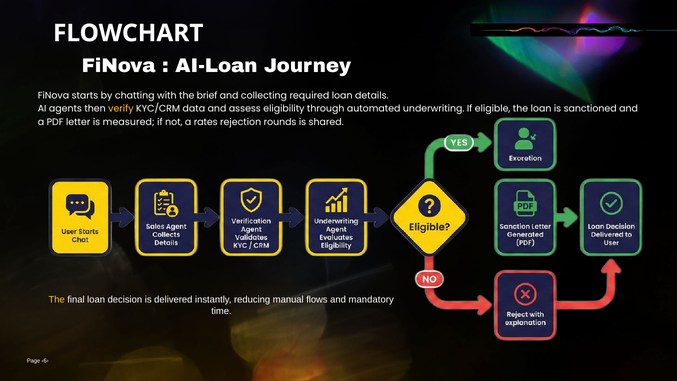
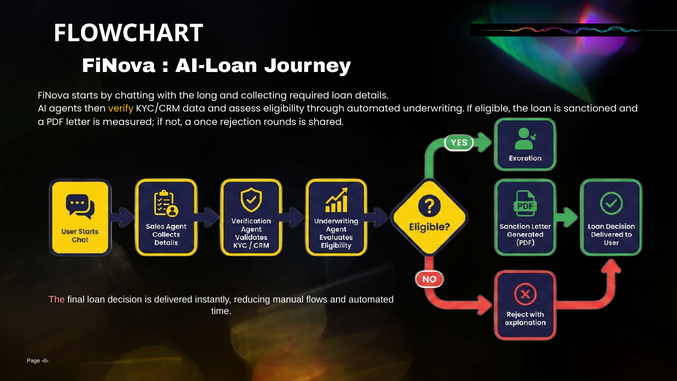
brief: brief -> long
rates: rates -> once
The at (57, 300) colour: yellow -> pink
and mandatory: mandatory -> automated
